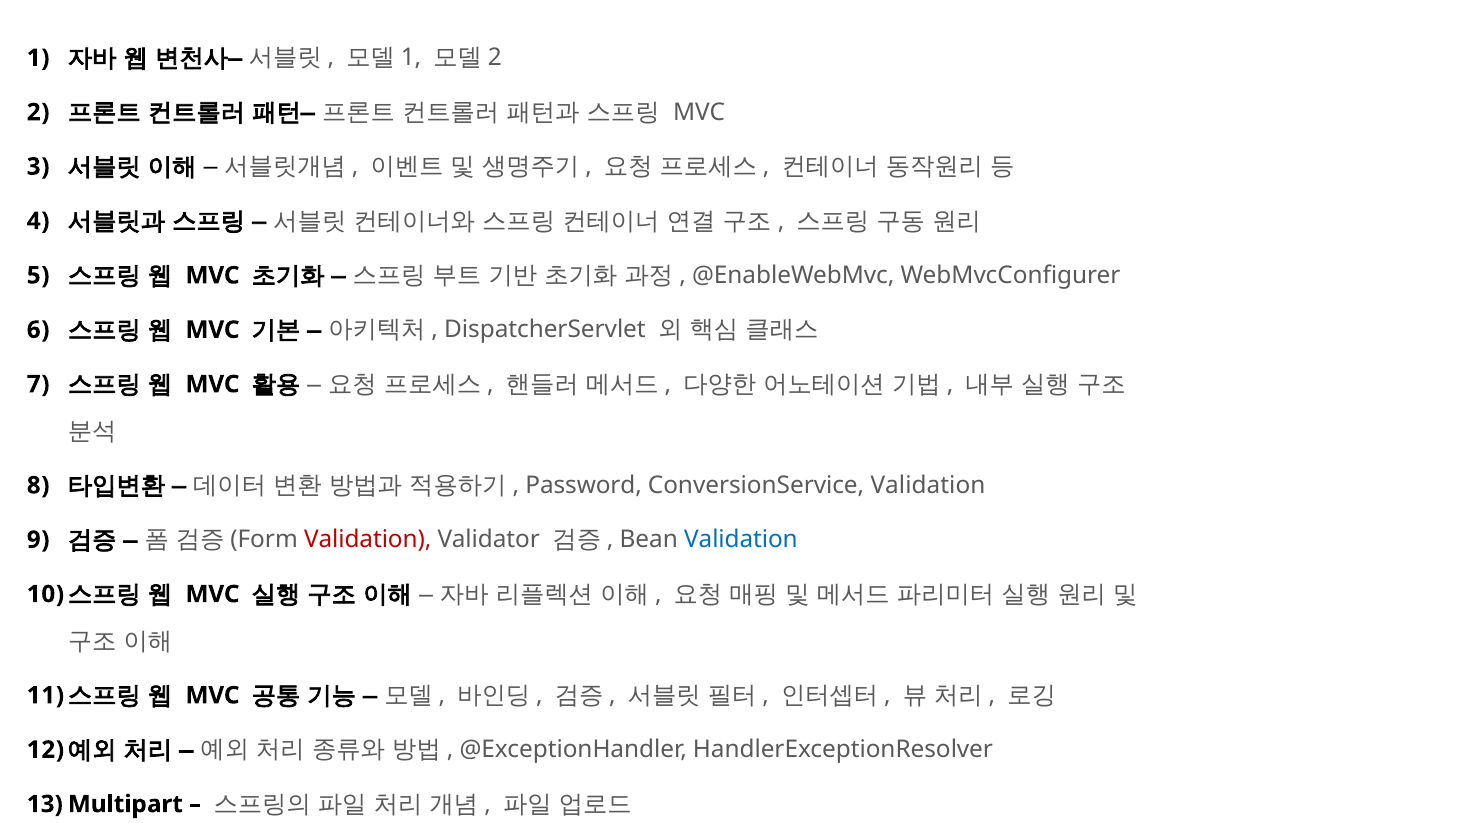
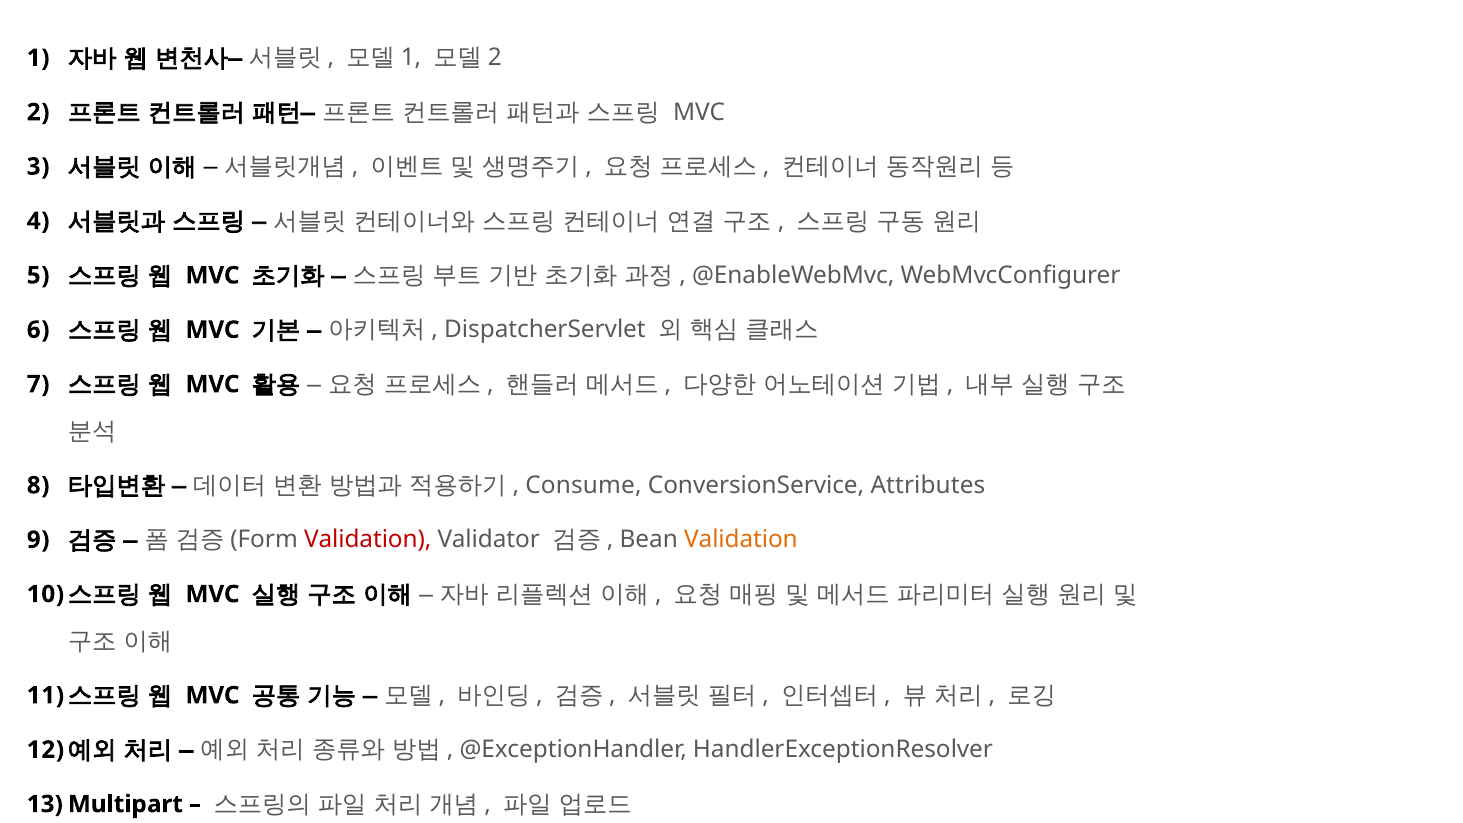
Password: Password -> Consume
ConversionService Validation: Validation -> Attributes
Validation at (741, 540) colour: blue -> orange
